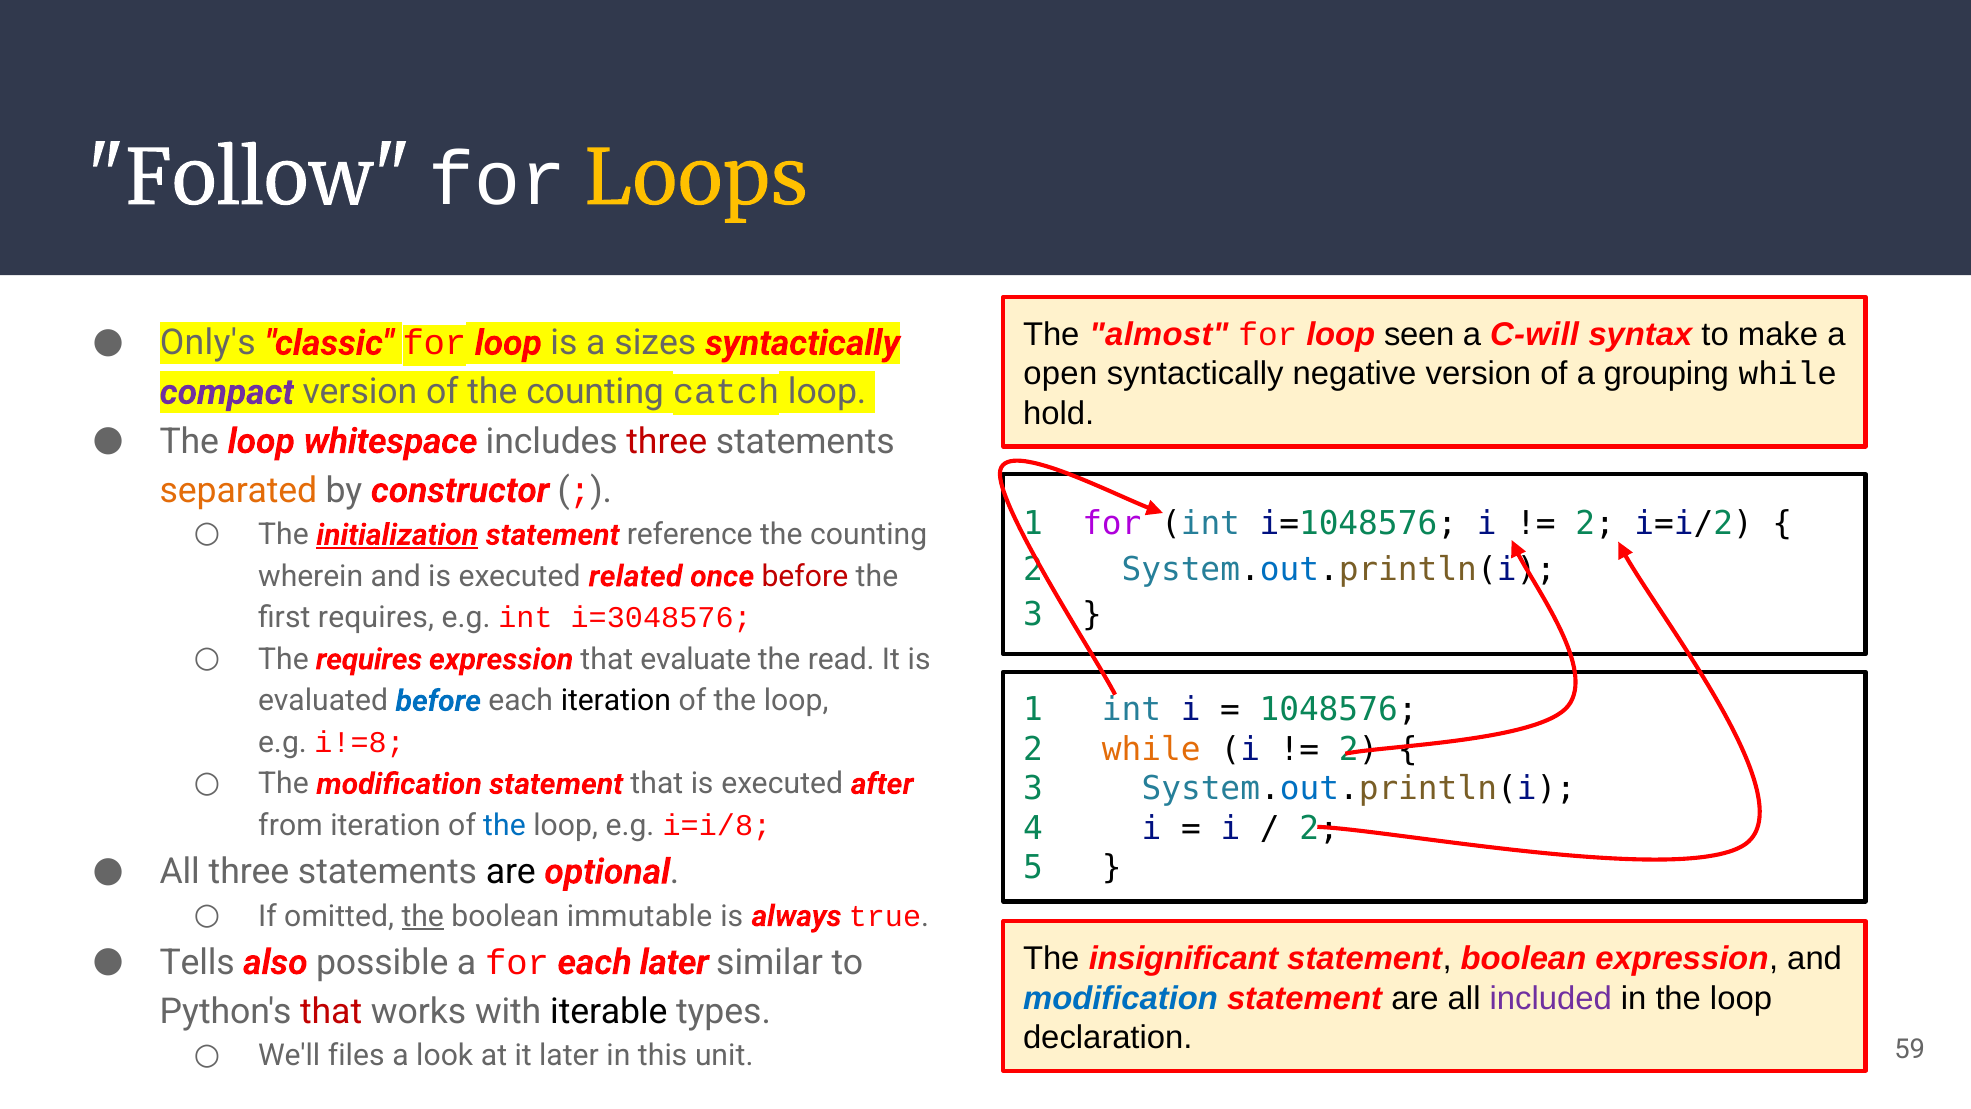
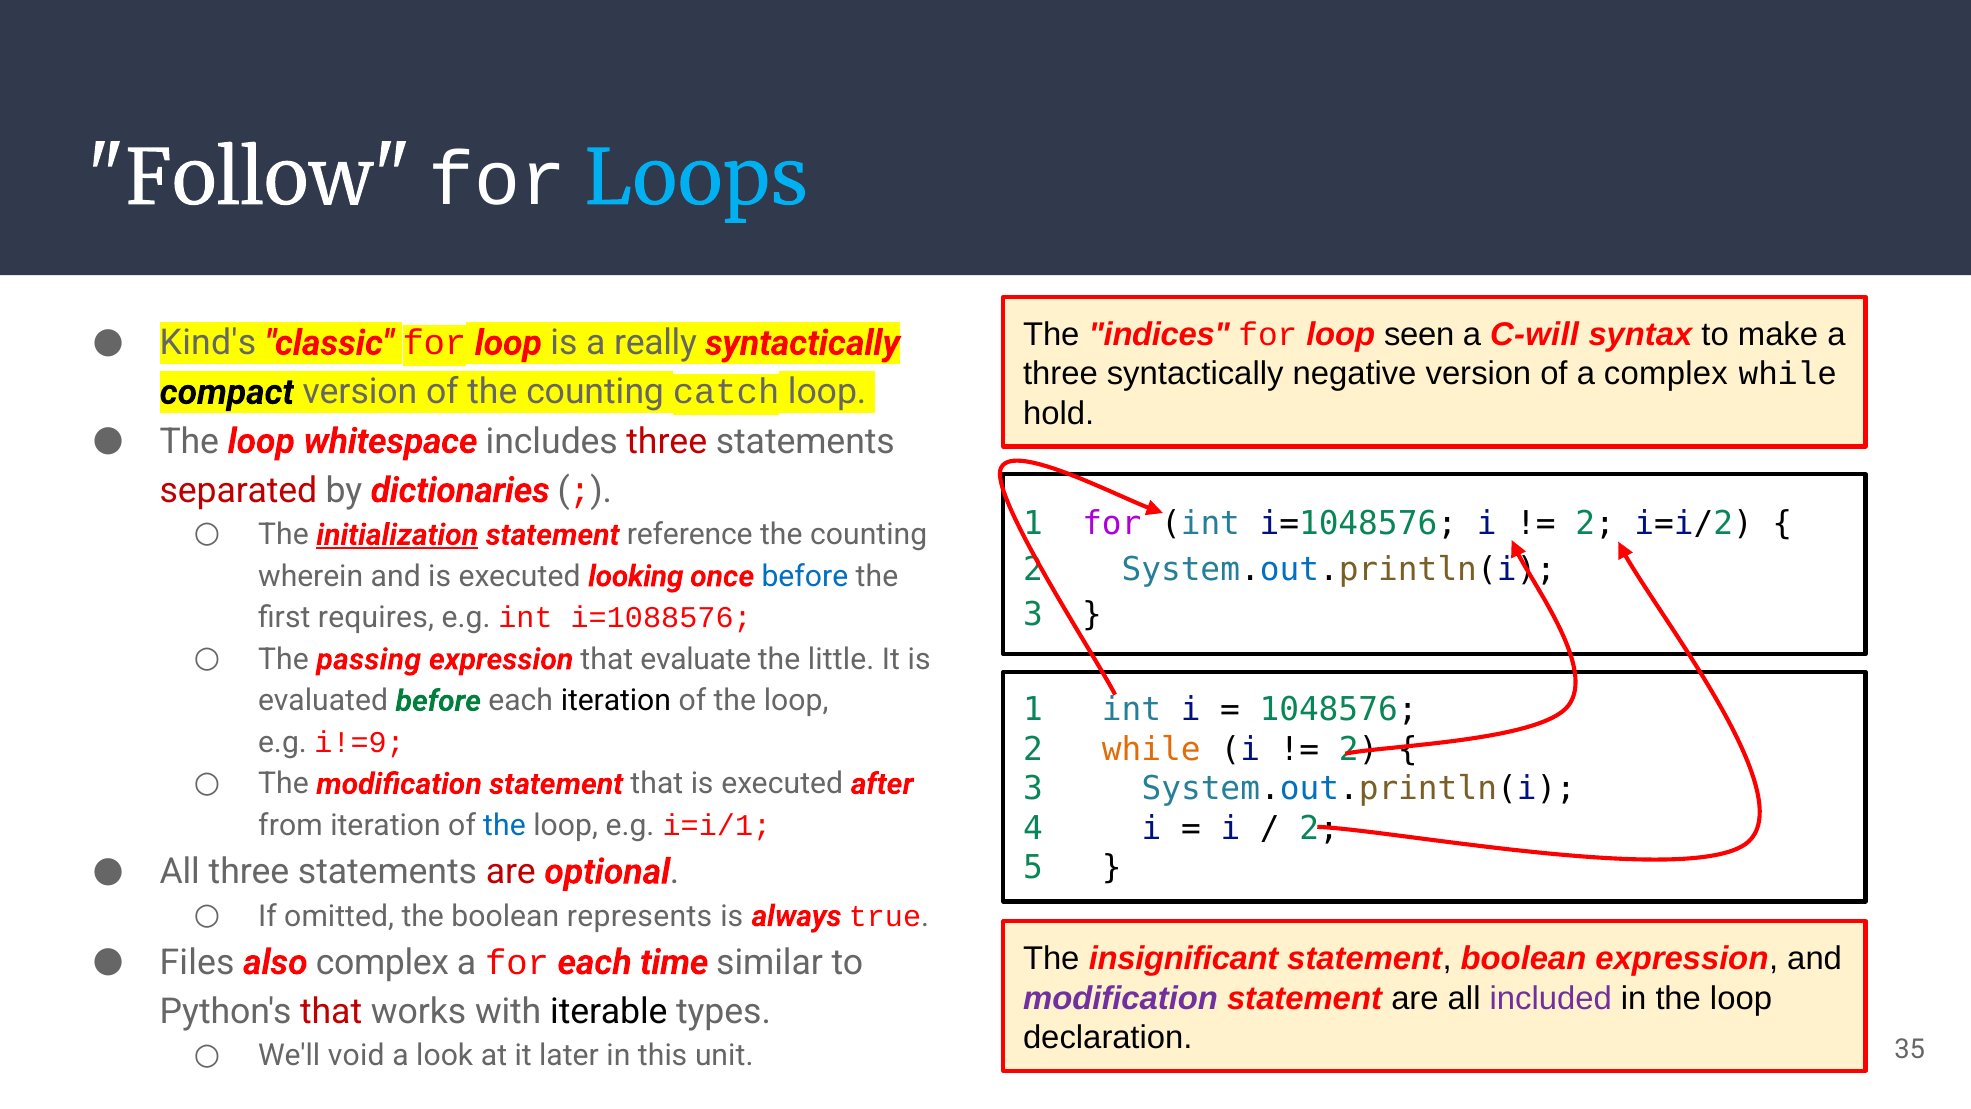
Loops colour: yellow -> light blue
almost: almost -> indices
Only's: Only's -> Kind's
sizes: sizes -> really
open at (1060, 374): open -> three
a grouping: grouping -> complex
compact colour: purple -> black
separated colour: orange -> red
constructor: constructor -> dictionaries
related: related -> looking
before at (805, 576) colour: red -> blue
i=3048576: i=3048576 -> i=1088576
The requires: requires -> passing
read: read -> little
before at (438, 701) colour: blue -> green
i!=8: i!=8 -> i!=9
i=i/8: i=i/8 -> i=i/1
are at (511, 872) colour: black -> red
the at (423, 916) underline: present -> none
immutable: immutable -> represents
Tells: Tells -> Files
also possible: possible -> complex
each later: later -> time
modification at (1121, 998) colour: blue -> purple
files: files -> void
59: 59 -> 35
